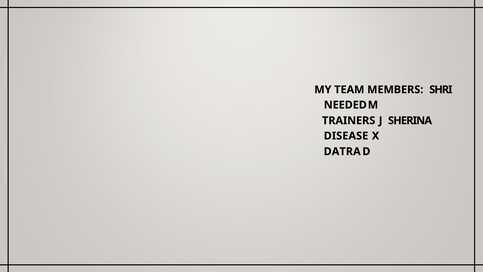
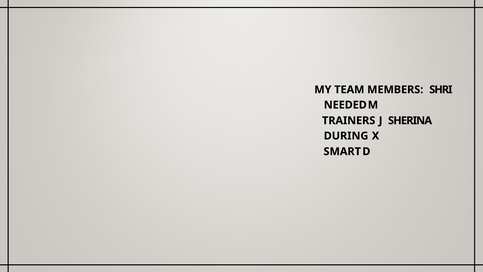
DISEASE: DISEASE -> DURING
DATRA: DATRA -> SMART
